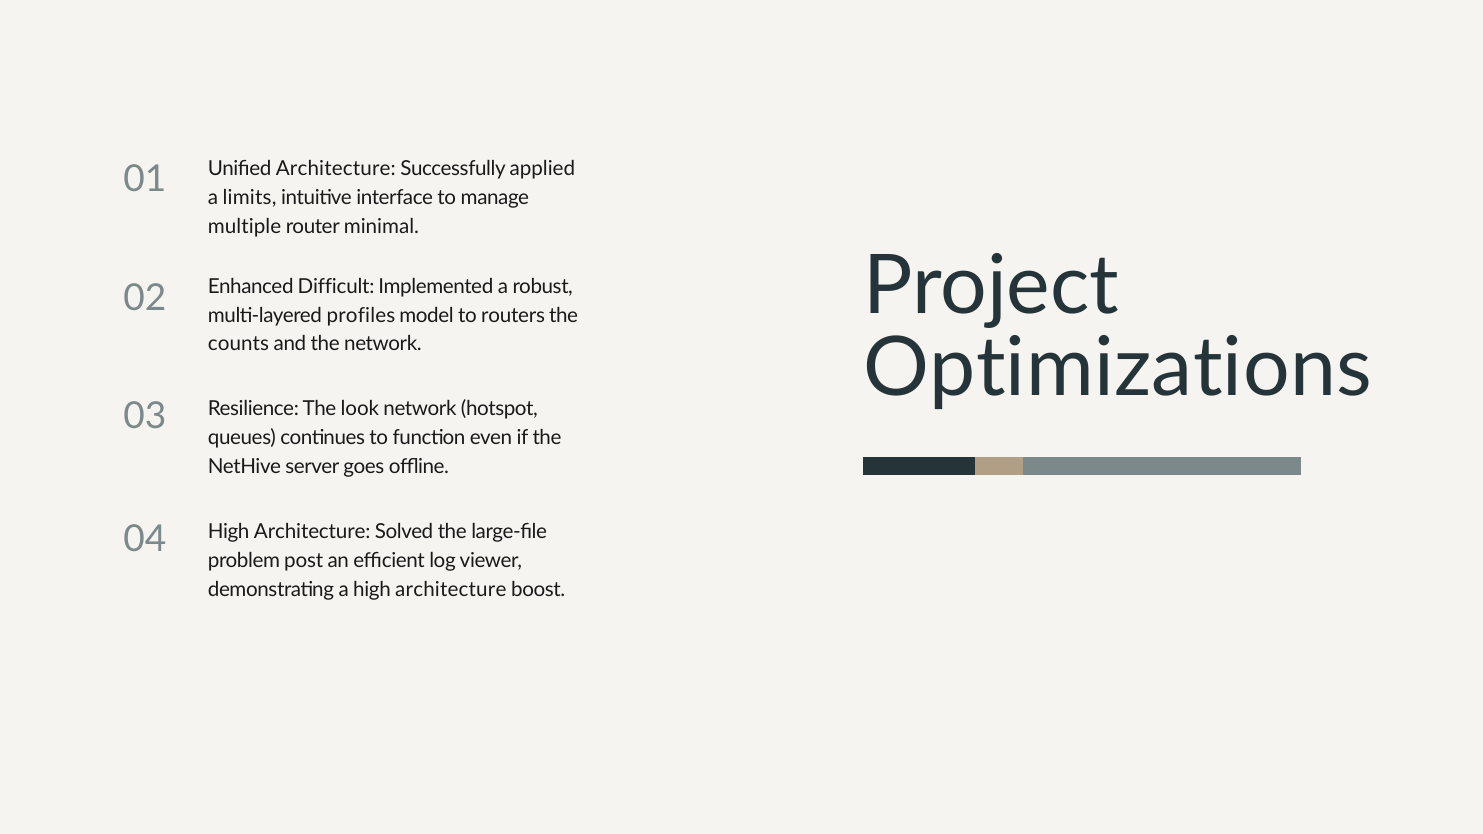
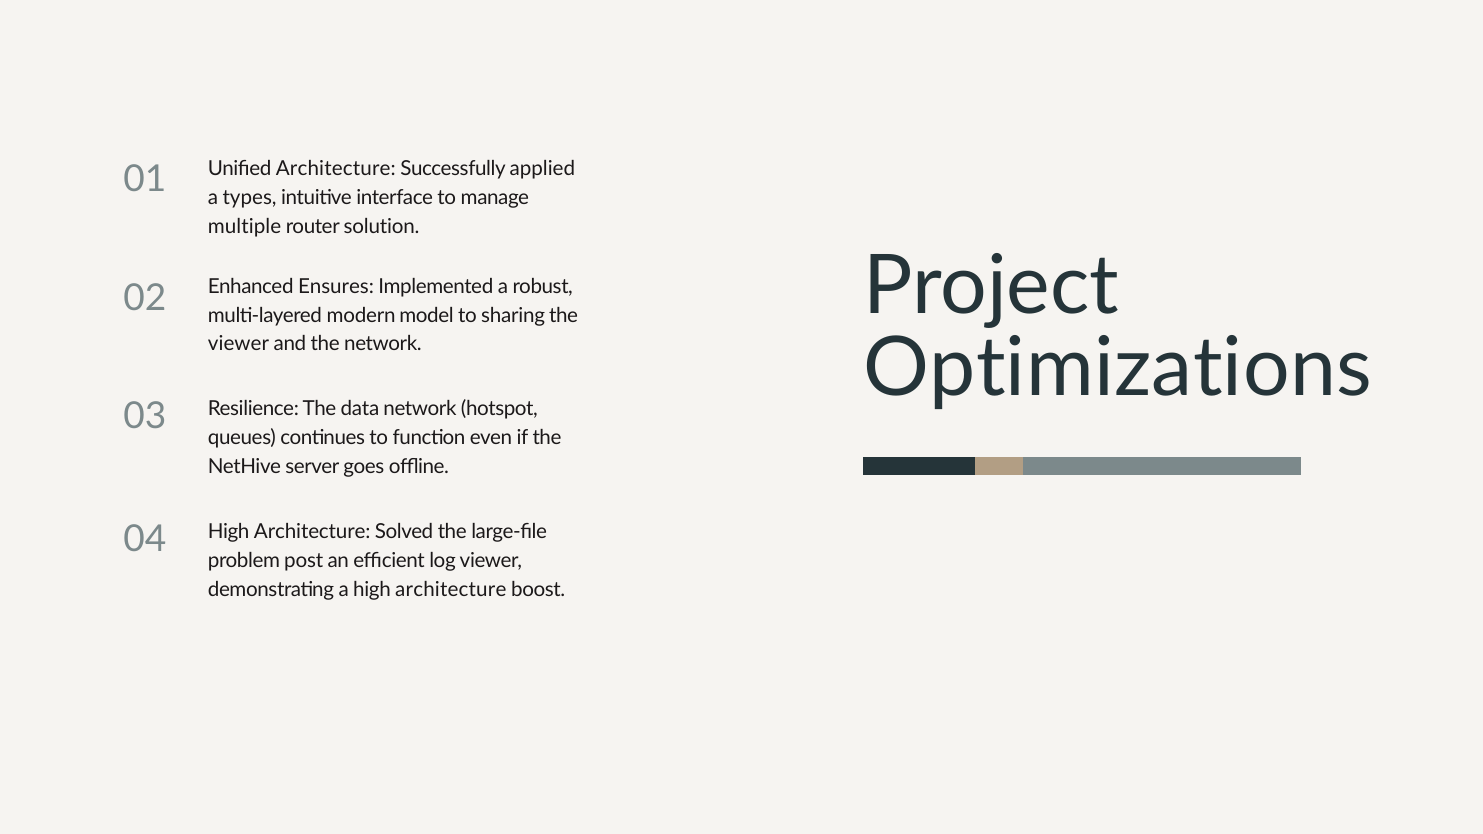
limits: limits -> types
minimal: minimal -> solution
Difficult: Difficult -> Ensures
profiles: profiles -> modern
routers: routers -> sharing
counts at (239, 344): counts -> viewer
look: look -> data
